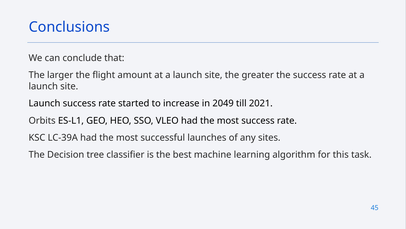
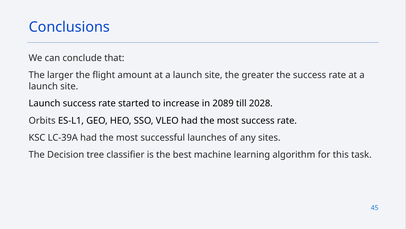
2049: 2049 -> 2089
2021: 2021 -> 2028
